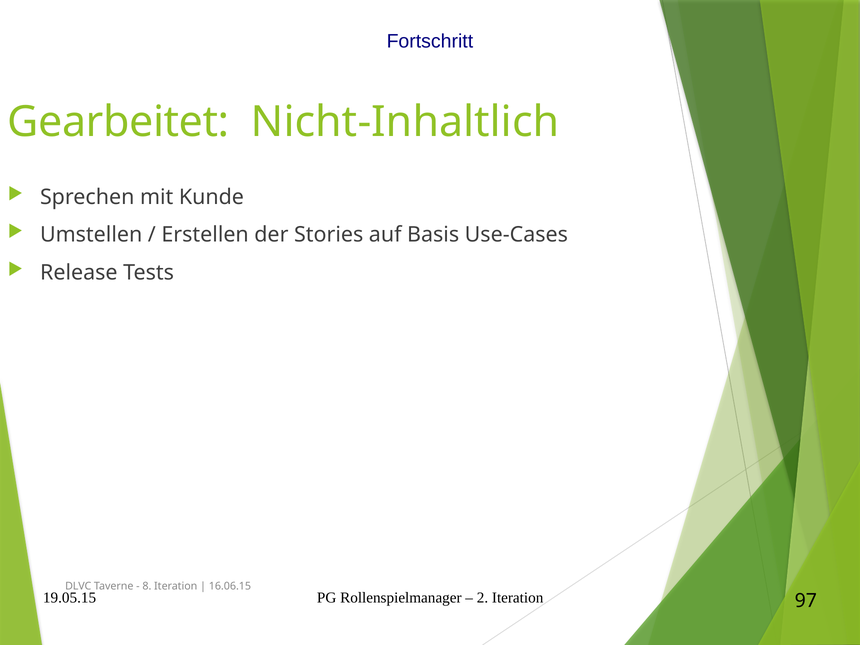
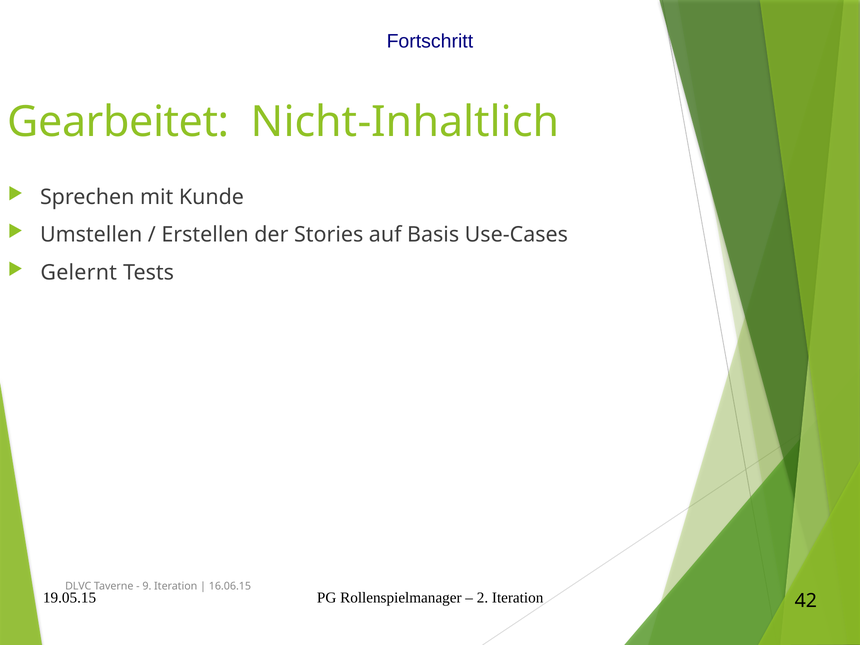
Release: Release -> Gelernt
8: 8 -> 9
97: 97 -> 42
